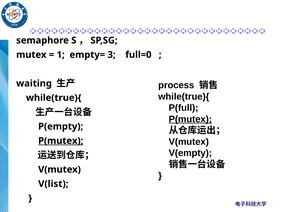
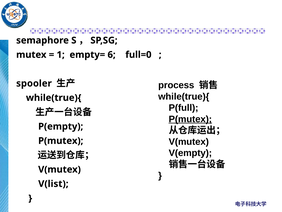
3: 3 -> 6
waiting: waiting -> spooler
P(mutex at (61, 140) underline: present -> none
